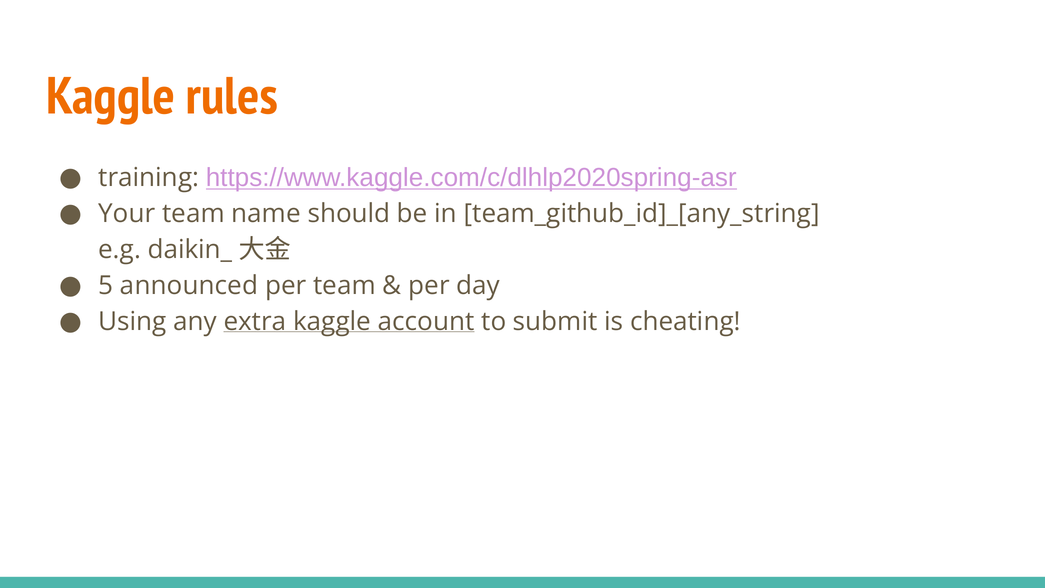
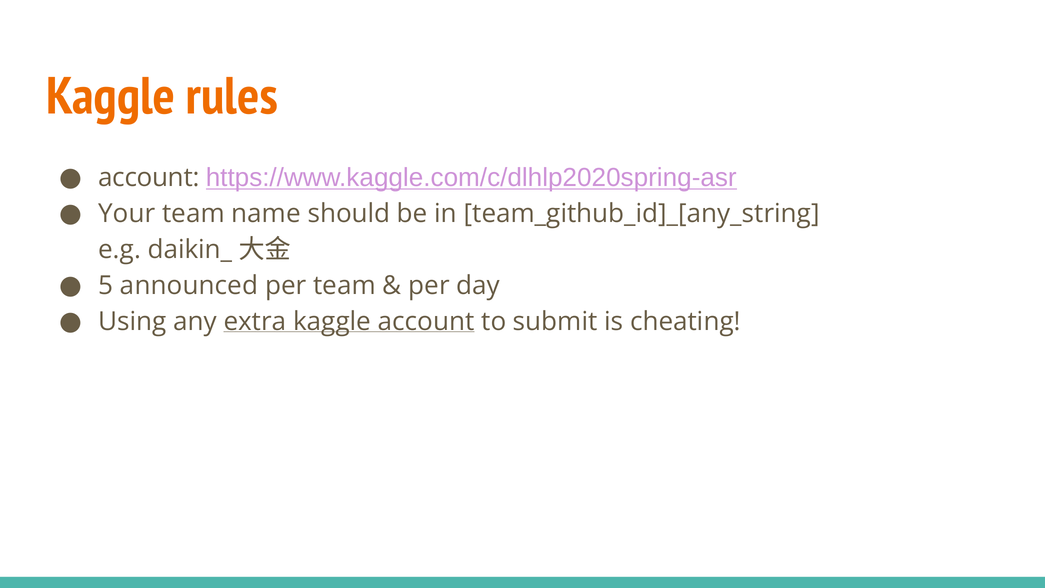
training at (149, 177): training -> account
